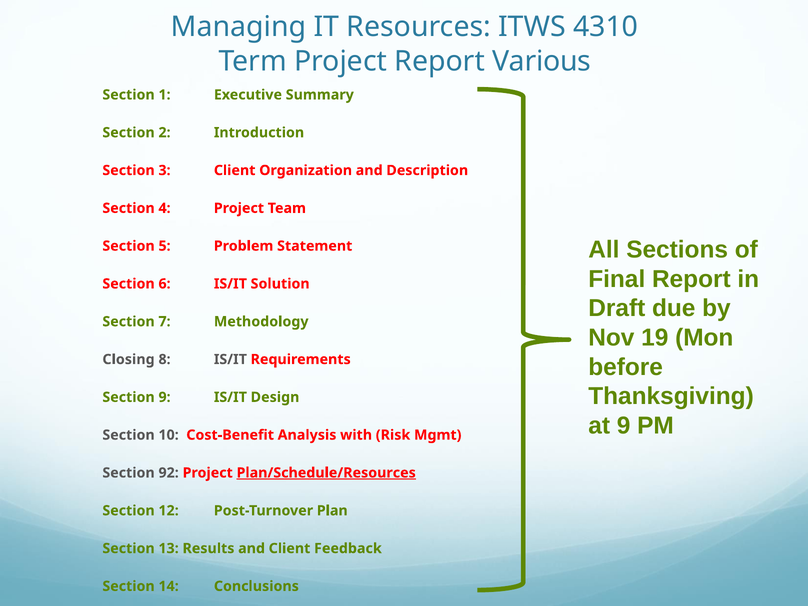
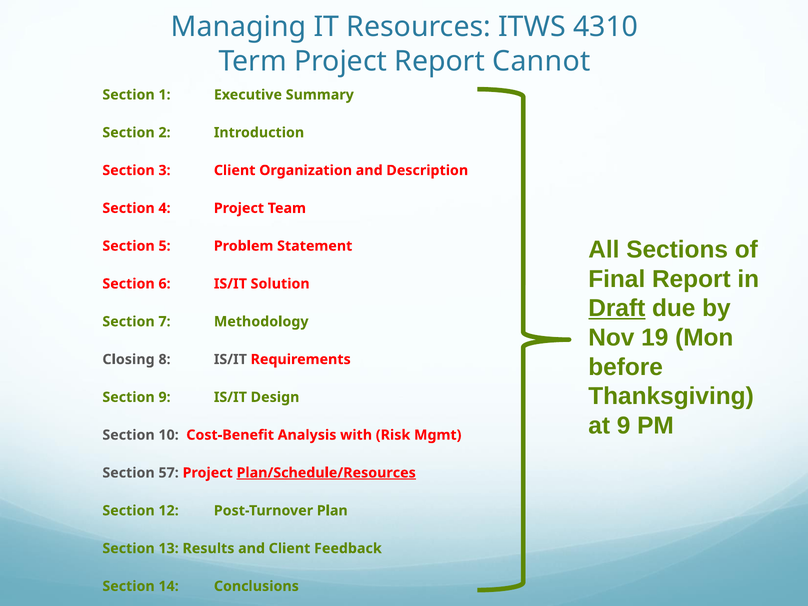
Various: Various -> Cannot
Draft underline: none -> present
92: 92 -> 57
